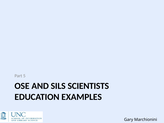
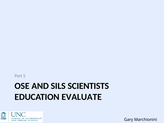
EXAMPLES: EXAMPLES -> EVALUATE
